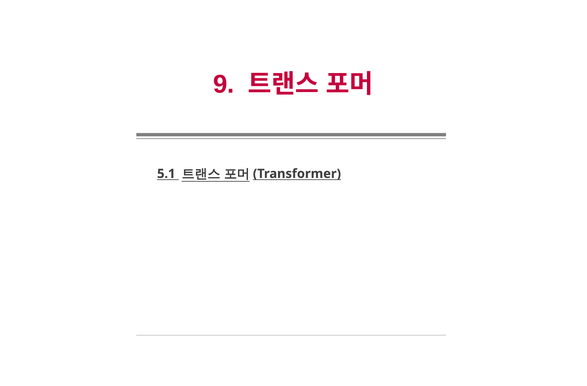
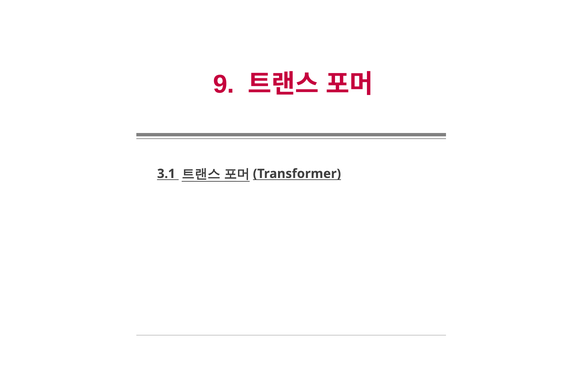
5.1: 5.1 -> 3.1
